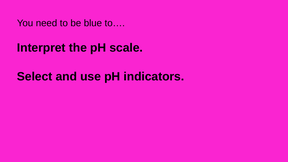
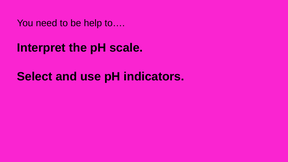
blue: blue -> help
